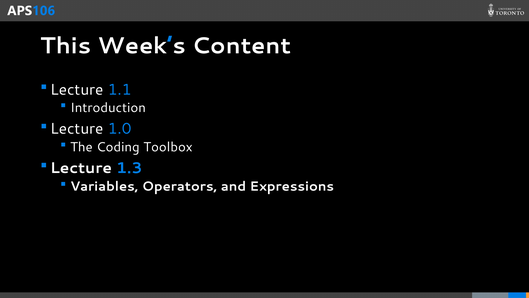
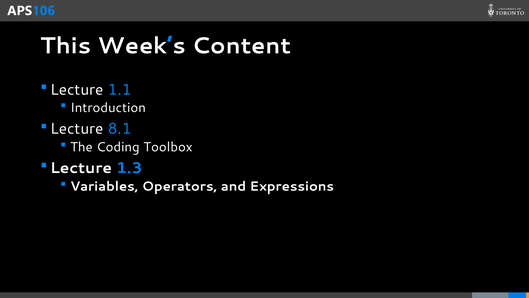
1.0: 1.0 -> 8.1
